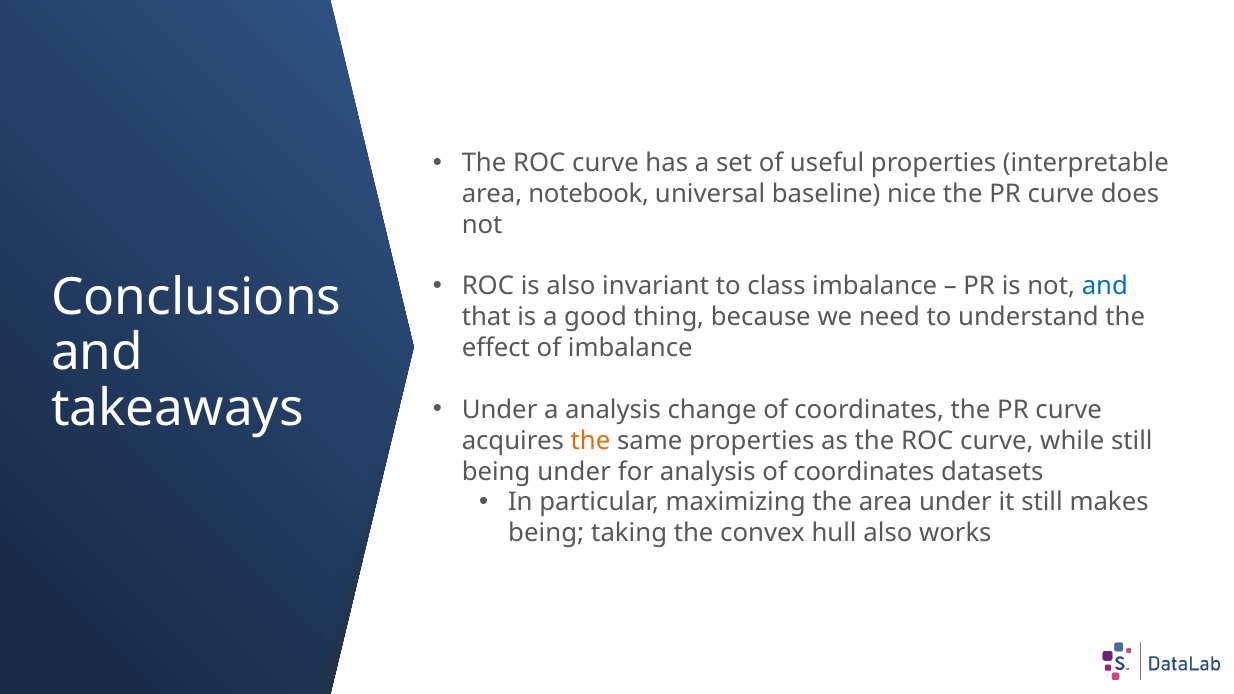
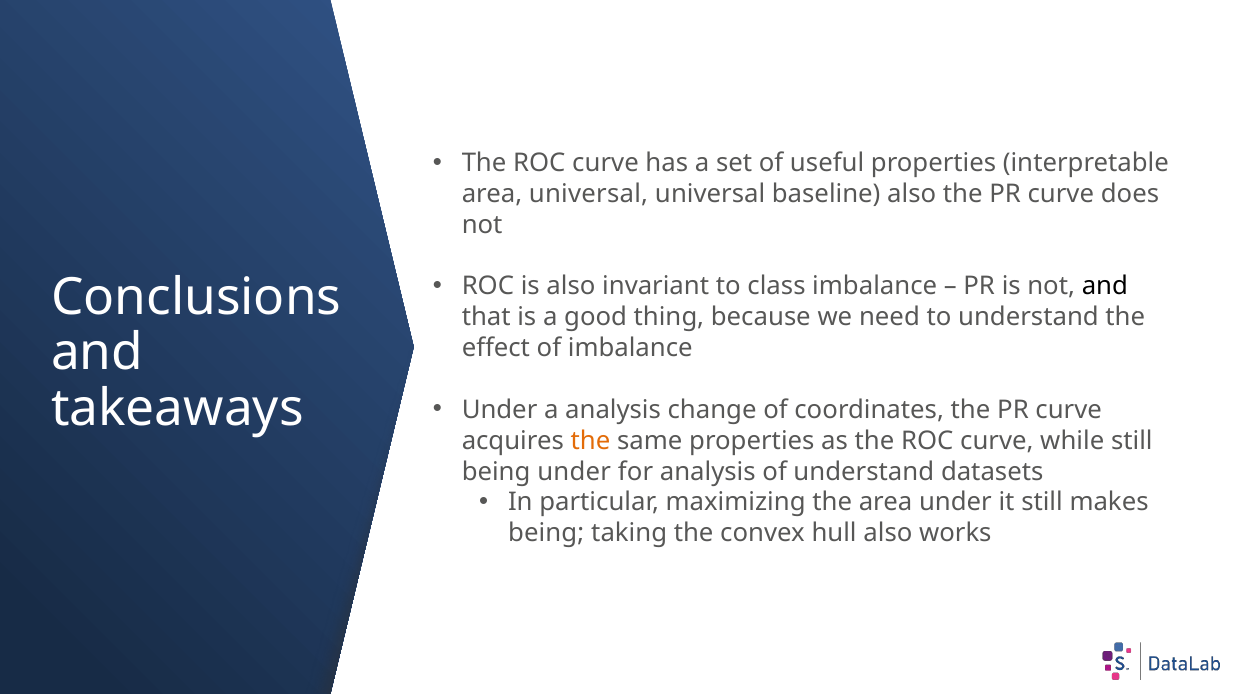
area notebook: notebook -> universal
baseline nice: nice -> also
and at (1105, 287) colour: blue -> black
analysis of coordinates: coordinates -> understand
